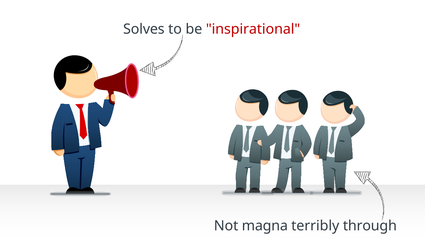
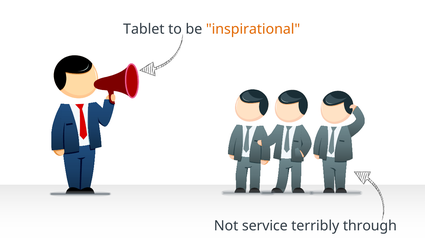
Solves: Solves -> Tablet
inspirational colour: red -> orange
magna: magna -> service
